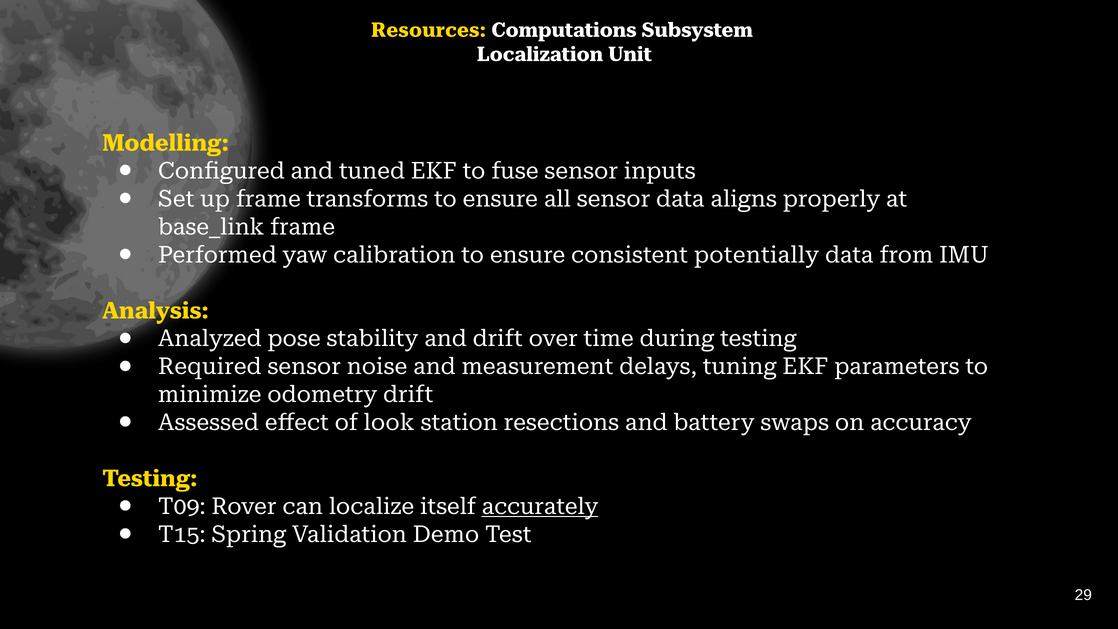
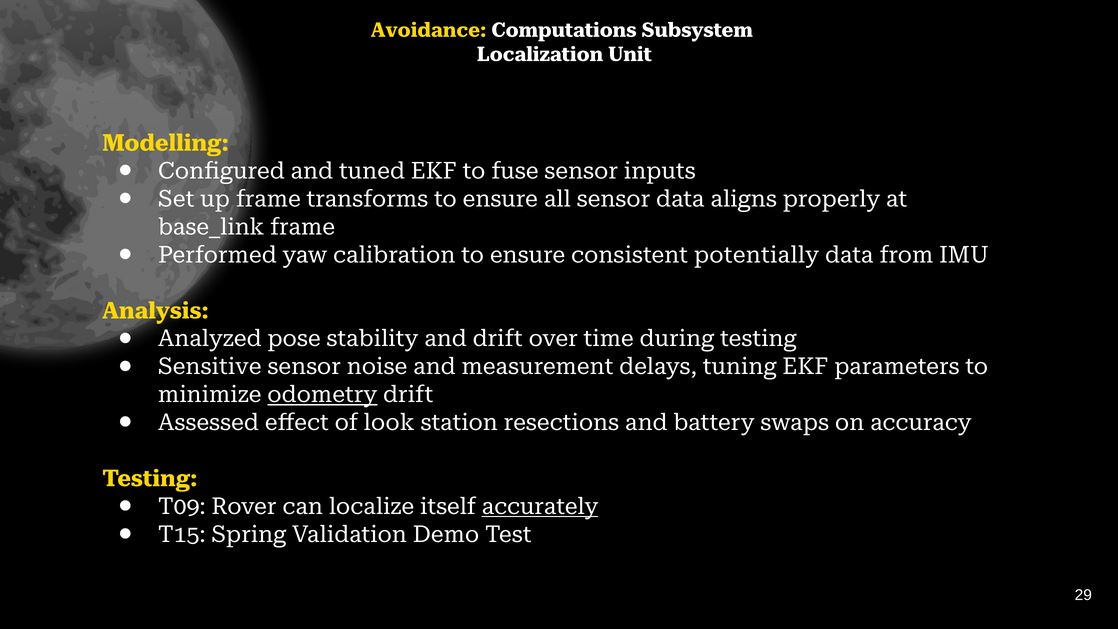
Resources: Resources -> Avoidance
Required: Required -> Sensitive
odometry underline: none -> present
